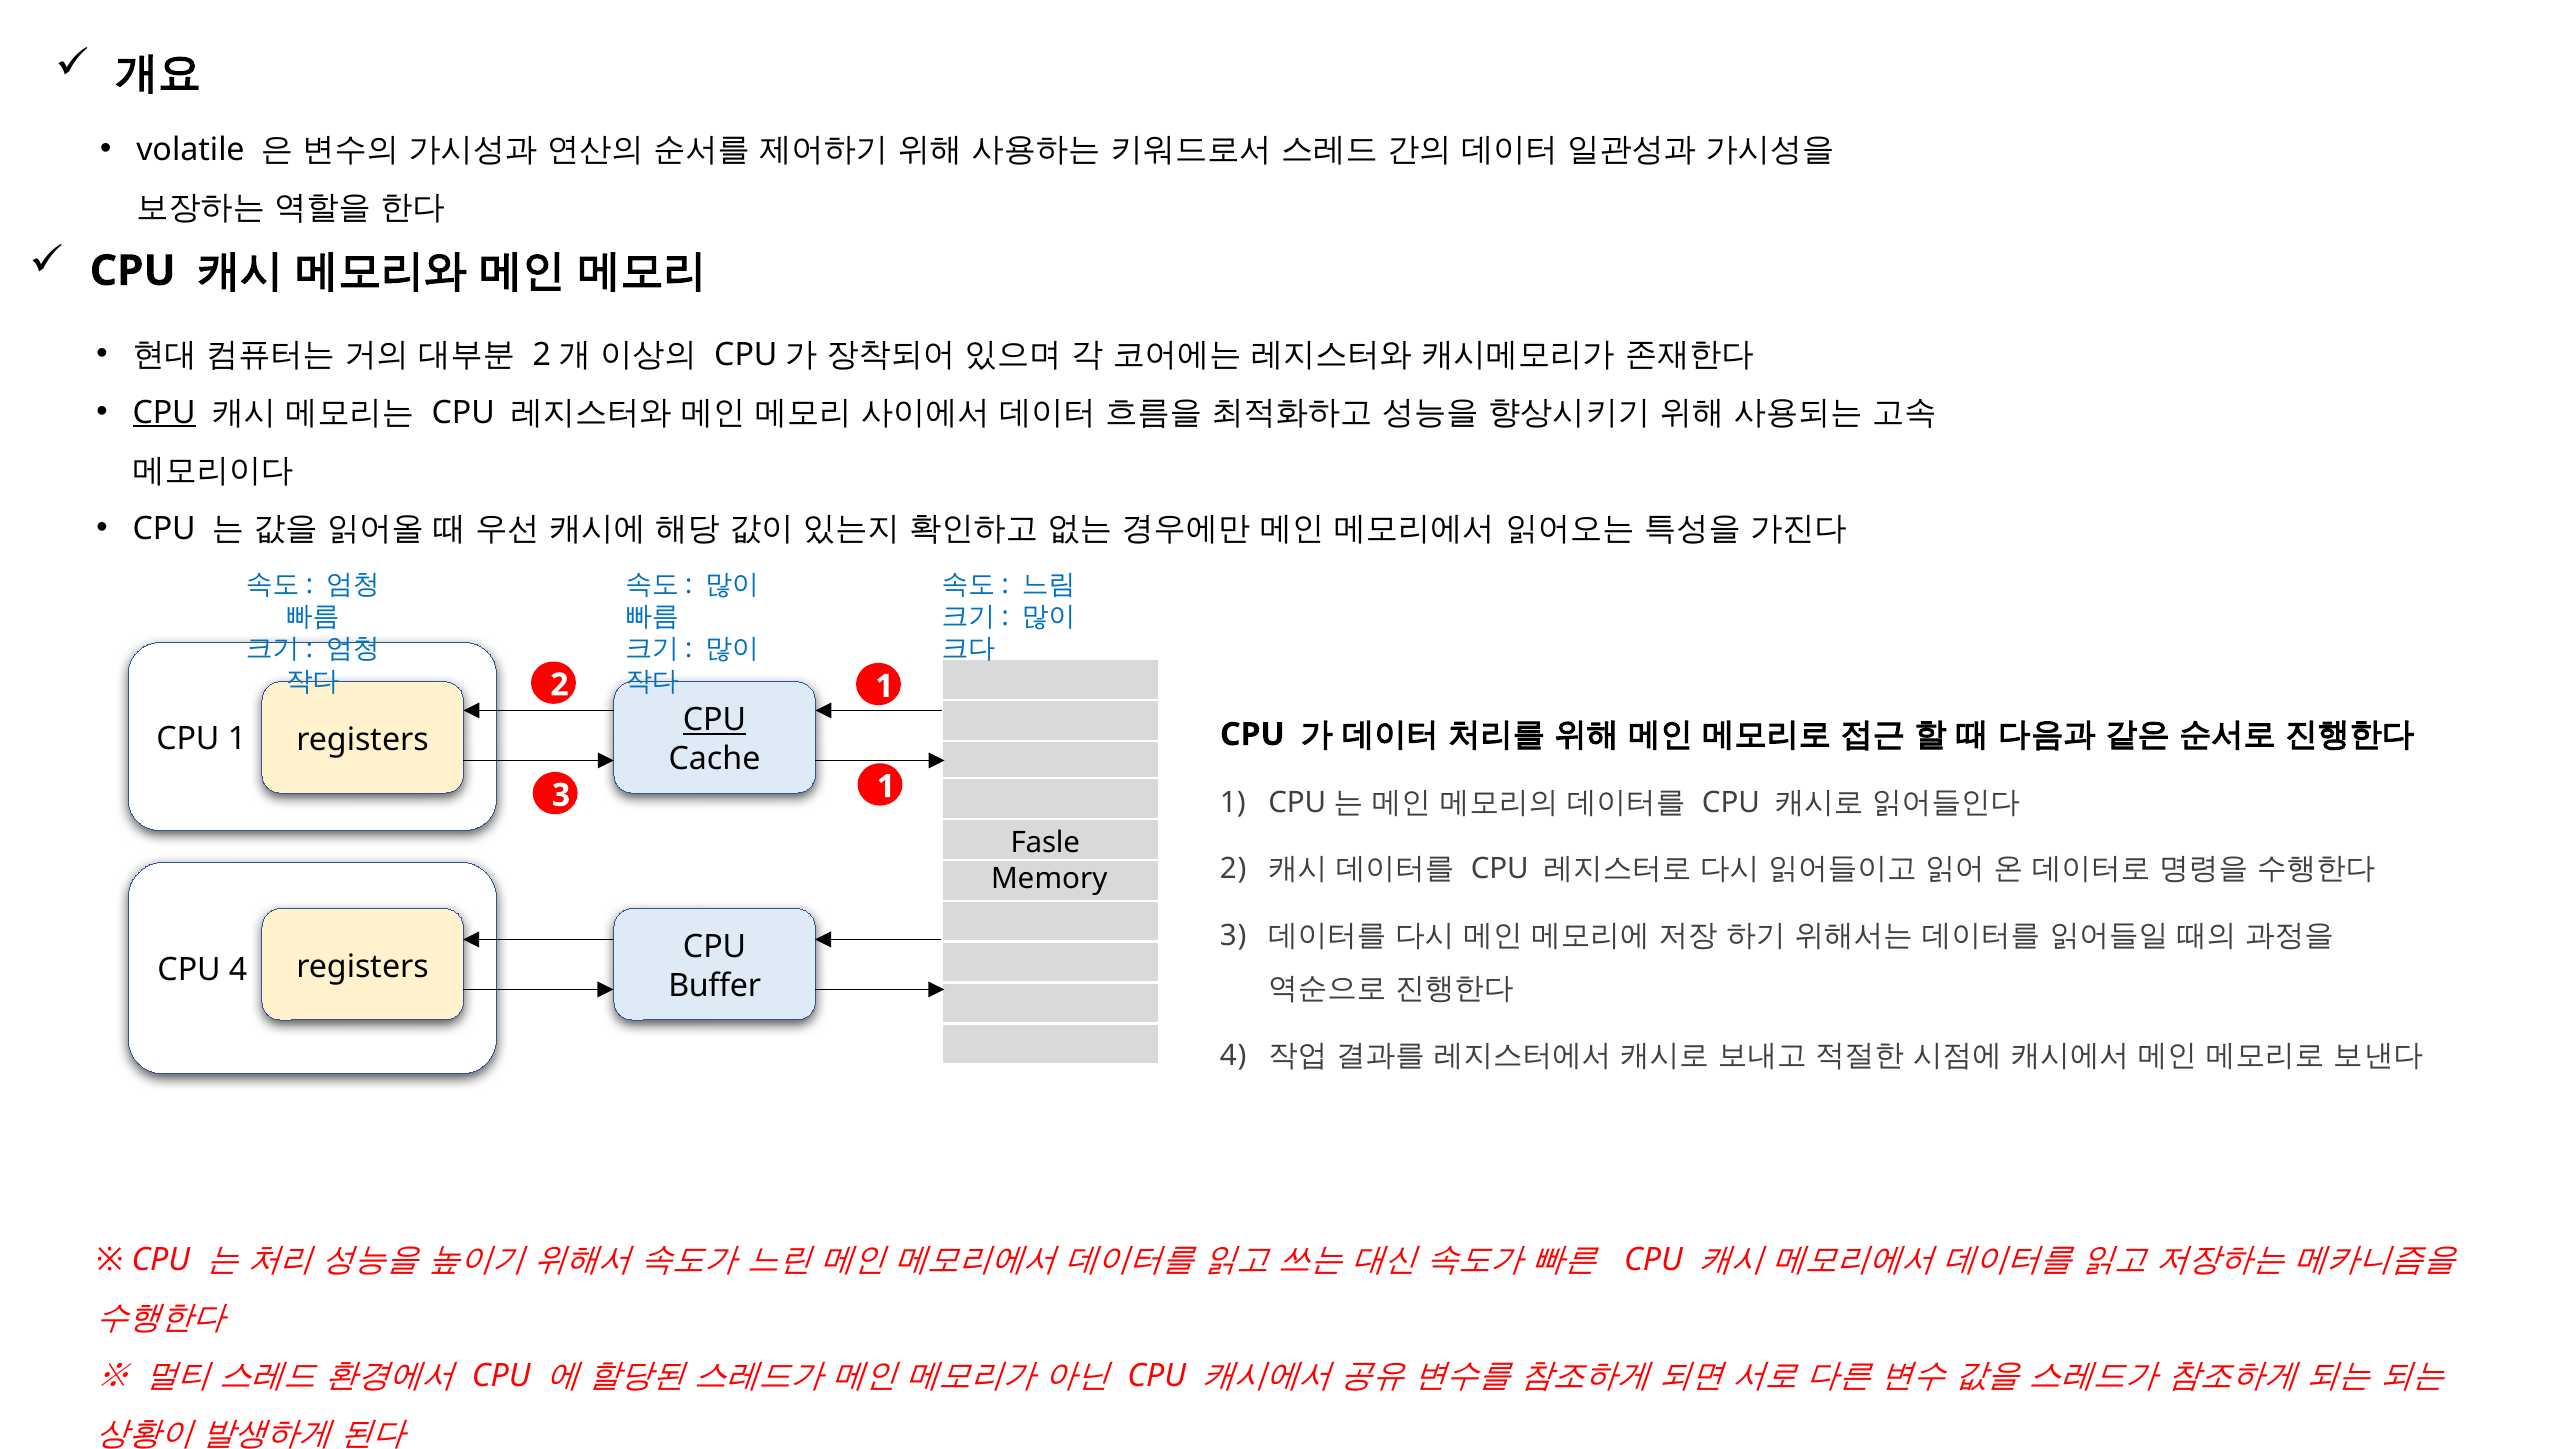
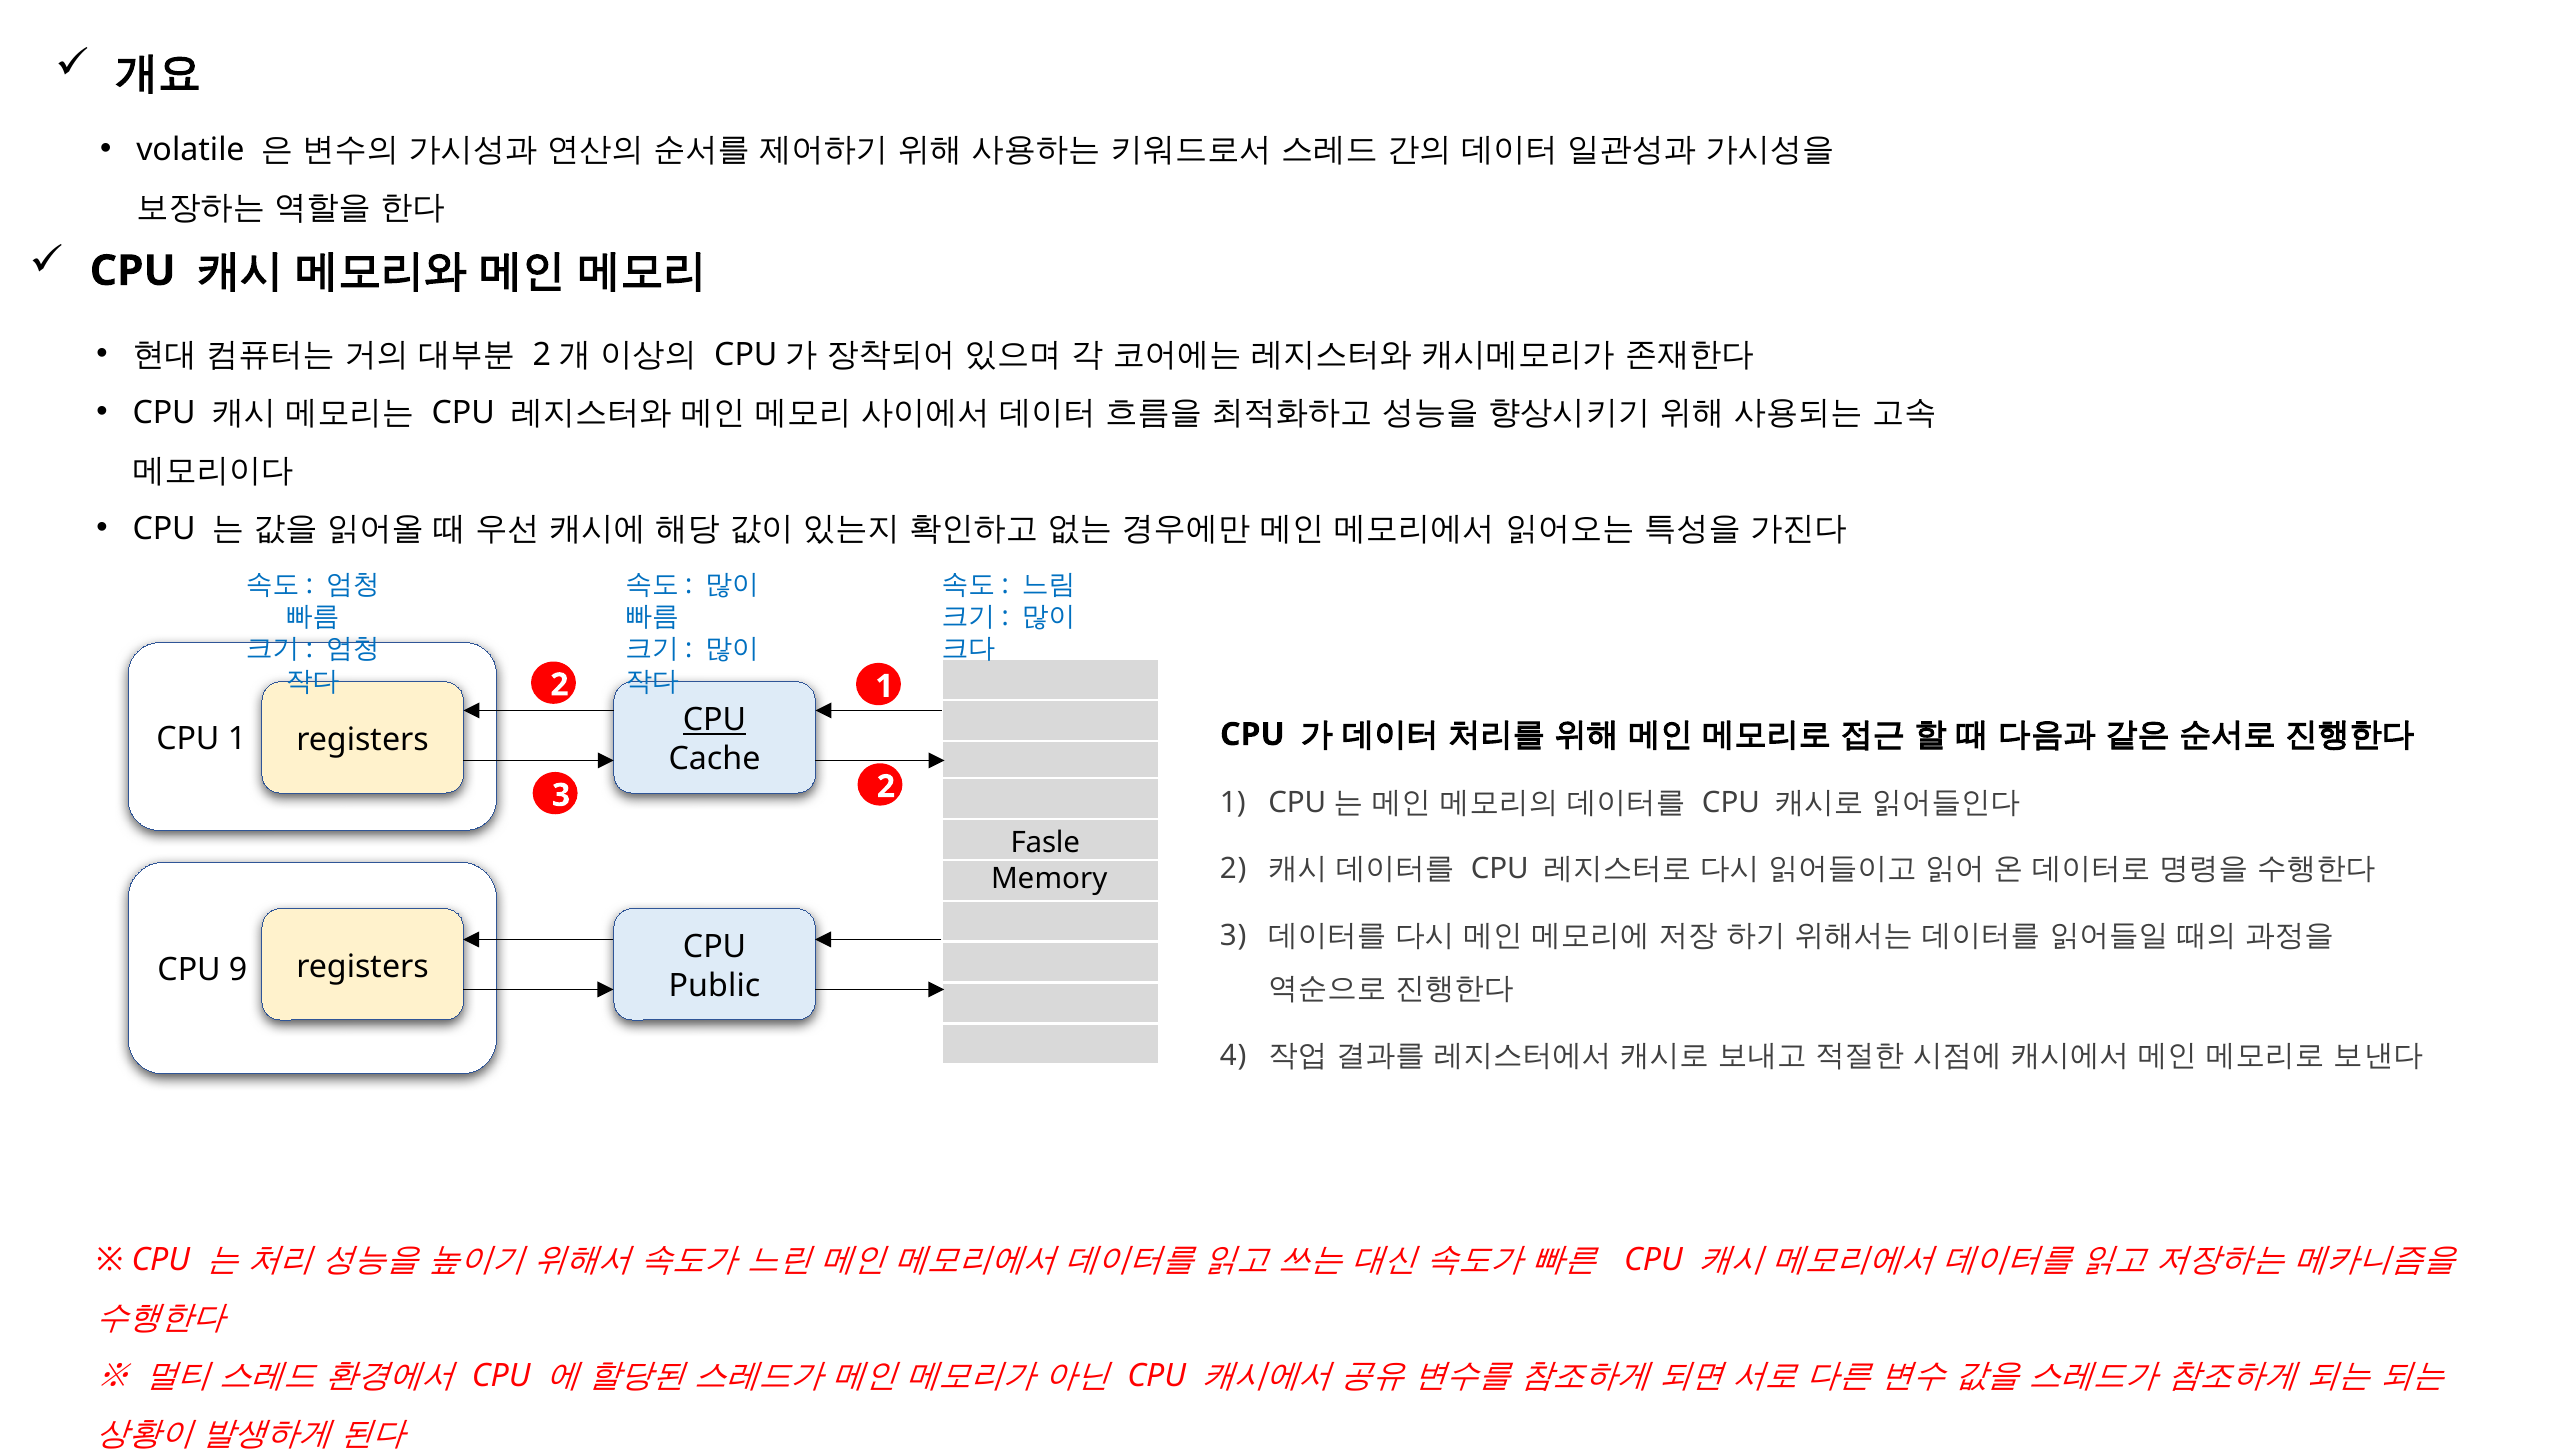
CPU at (164, 413) underline: present -> none
3 1: 1 -> 2
CPU 4: 4 -> 9
Buffer: Buffer -> Public
